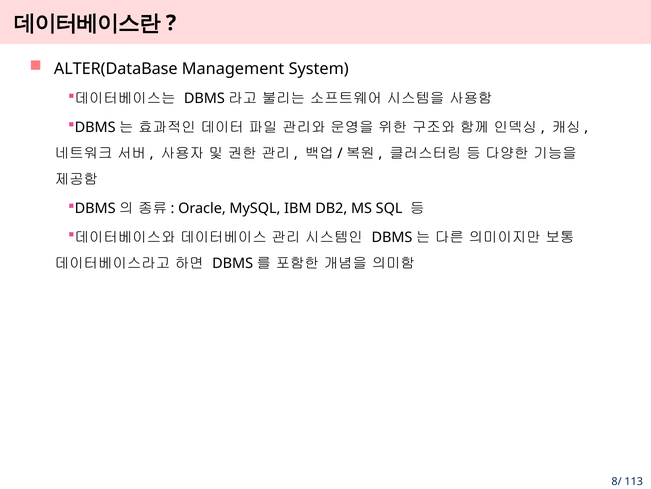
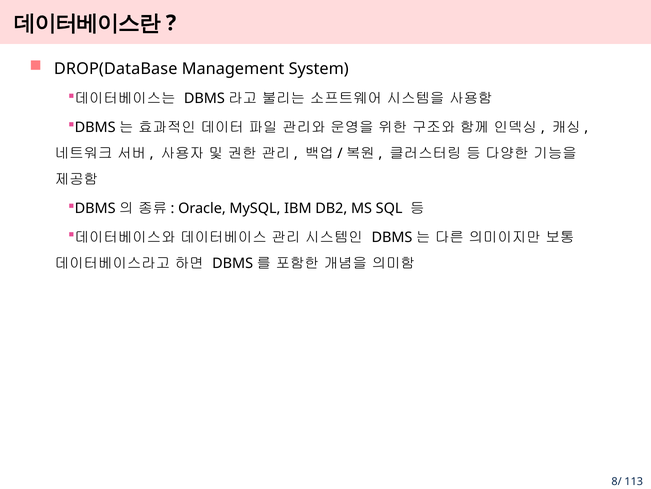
ALTER(DataBase: ALTER(DataBase -> DROP(DataBase
